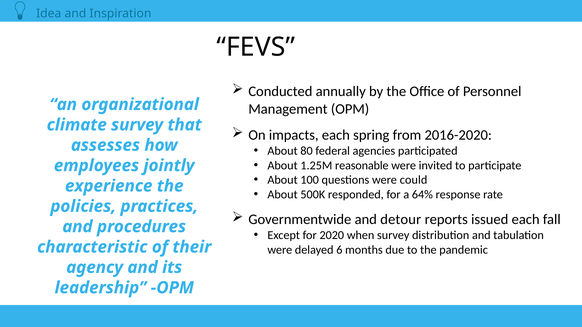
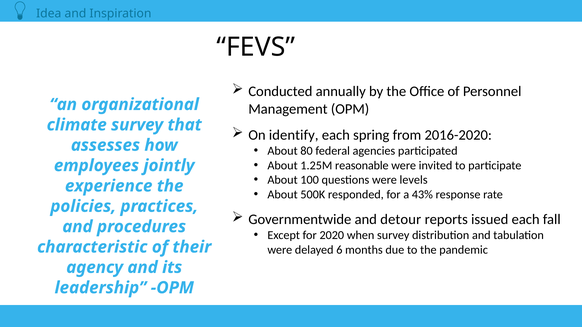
impacts: impacts -> identify
could: could -> levels
64%: 64% -> 43%
